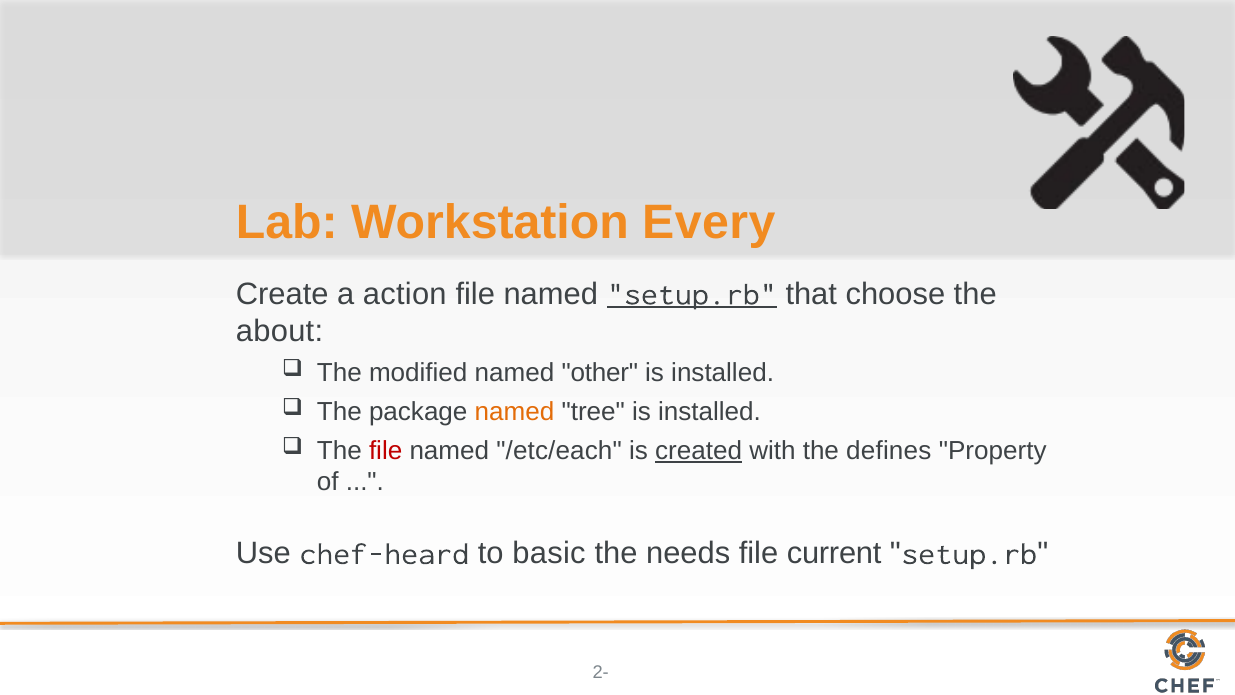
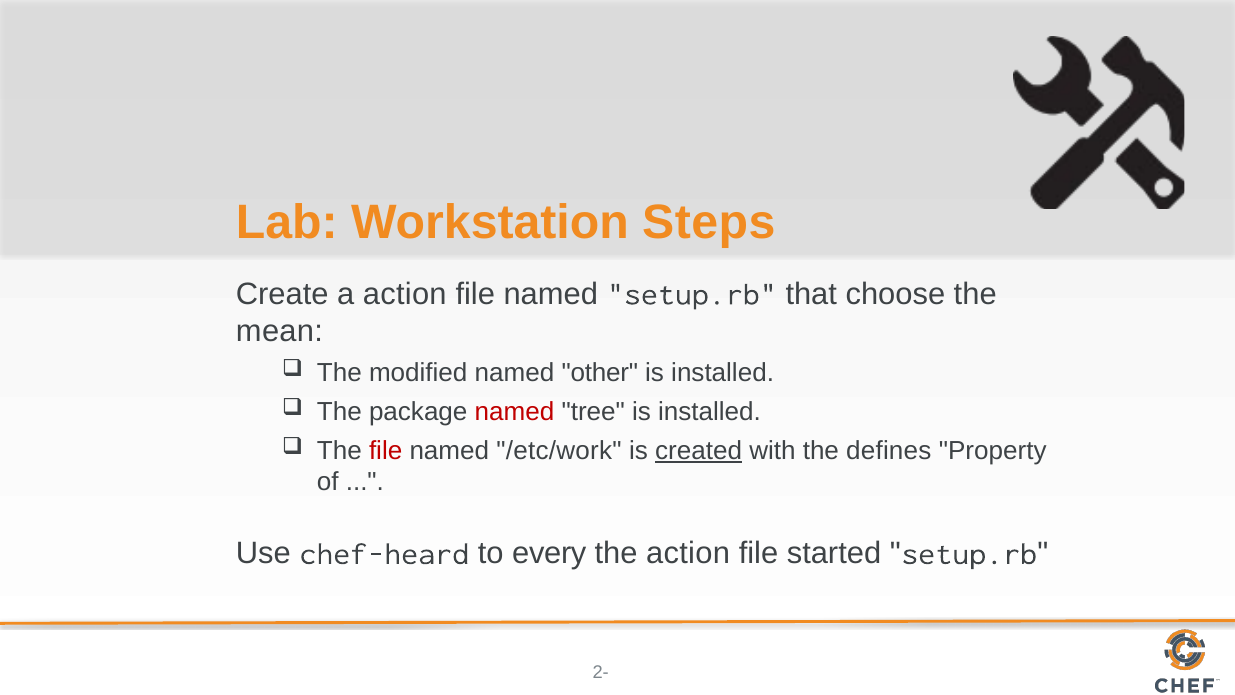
Every: Every -> Steps
setup.rb at (692, 294) underline: present -> none
about: about -> mean
named at (515, 412) colour: orange -> red
/etc/each: /etc/each -> /etc/work
basic: basic -> every
the needs: needs -> action
current: current -> started
